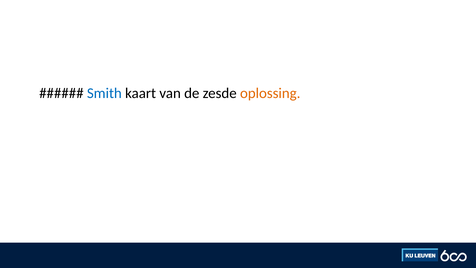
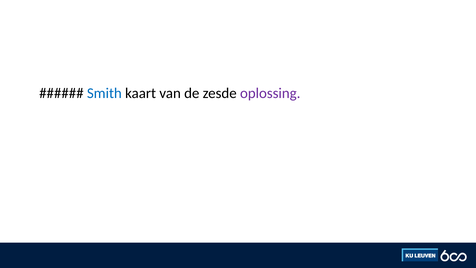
oplossing colour: orange -> purple
